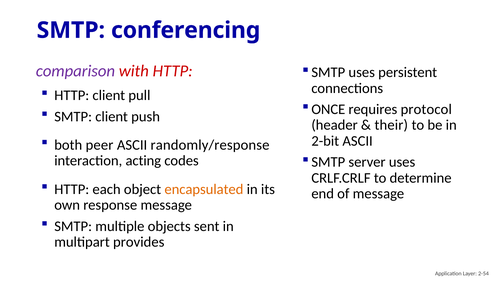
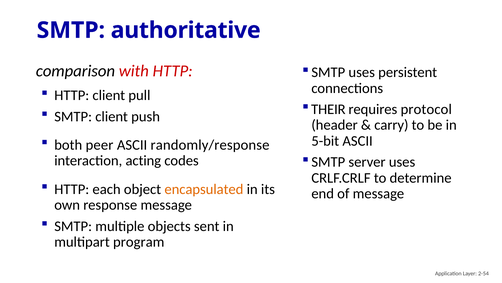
conferencing: conferencing -> authoritative
comparison colour: purple -> black
ONCE: ONCE -> THEIR
their: their -> carry
2-bit: 2-bit -> 5-bit
provides: provides -> program
